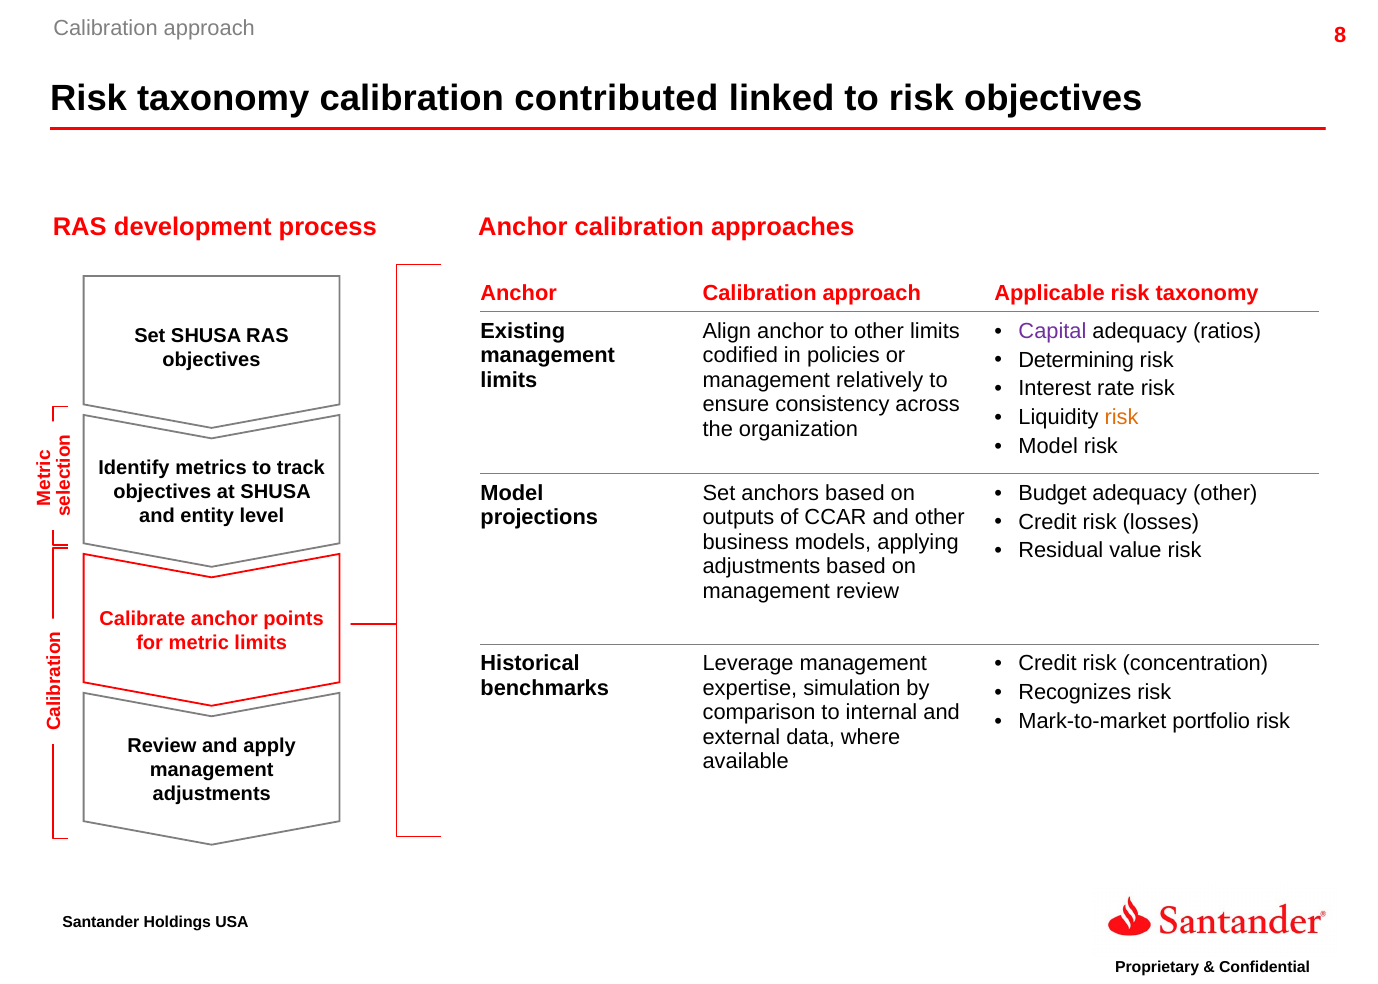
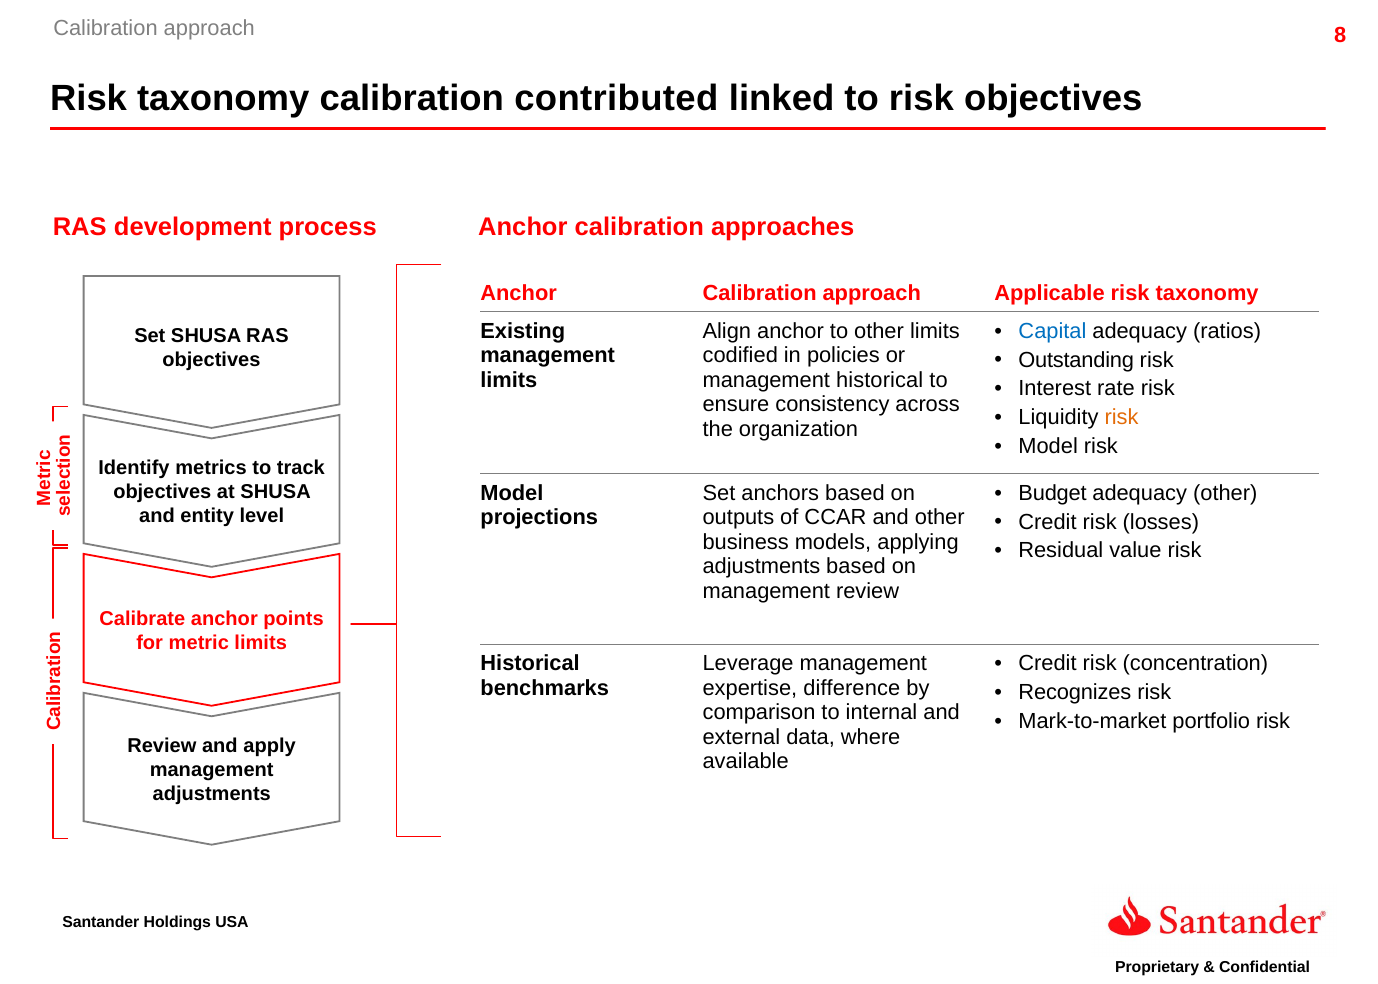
Capital colour: purple -> blue
Determining: Determining -> Outstanding
management relatively: relatively -> historical
simulation: simulation -> difference
